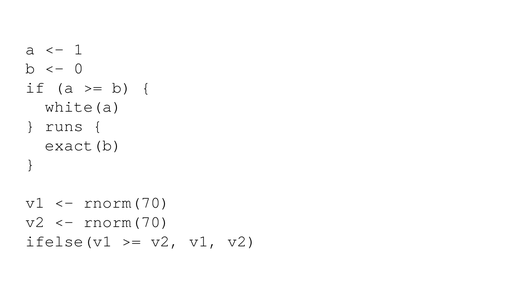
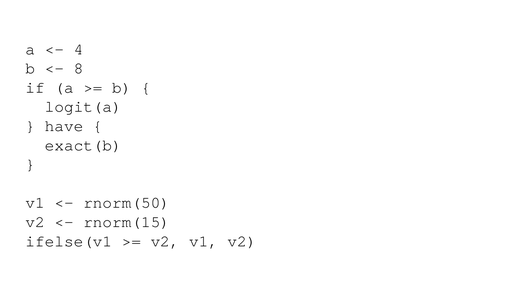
1: 1 -> 4
0: 0 -> 8
white(a: white(a -> logit(a
runs: runs -> have
rnorm(70 at (127, 203): rnorm(70 -> rnorm(50
rnorm(70 at (127, 222): rnorm(70 -> rnorm(15
